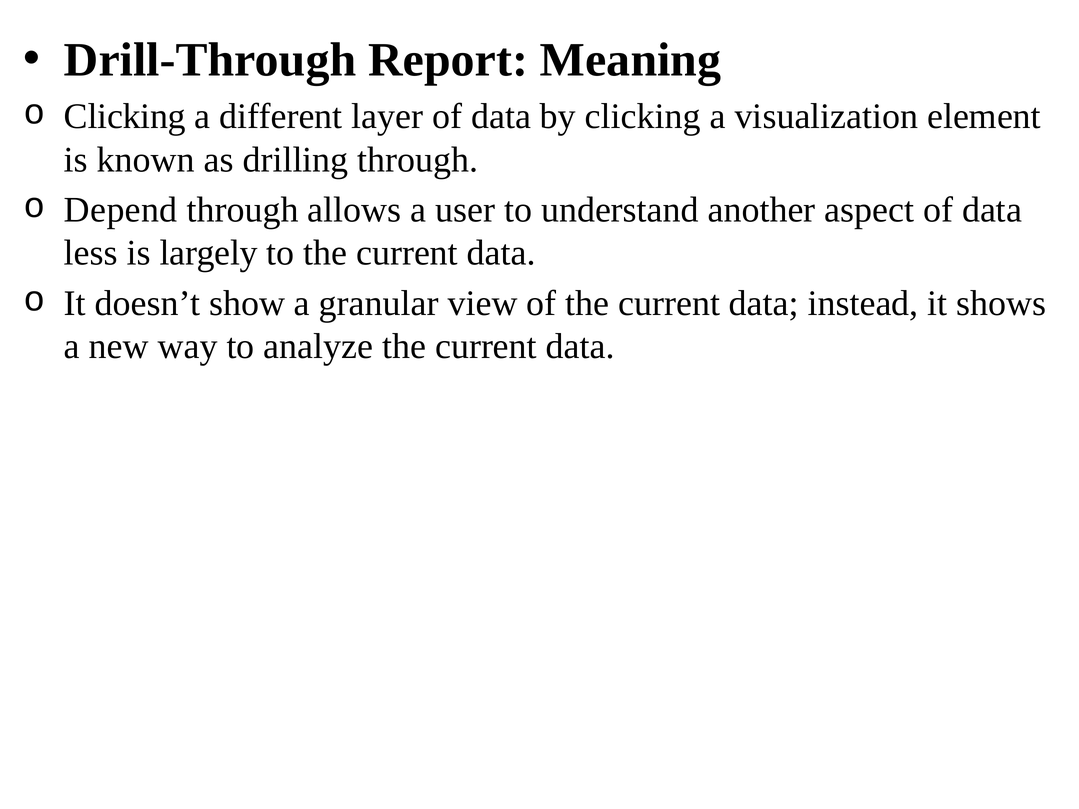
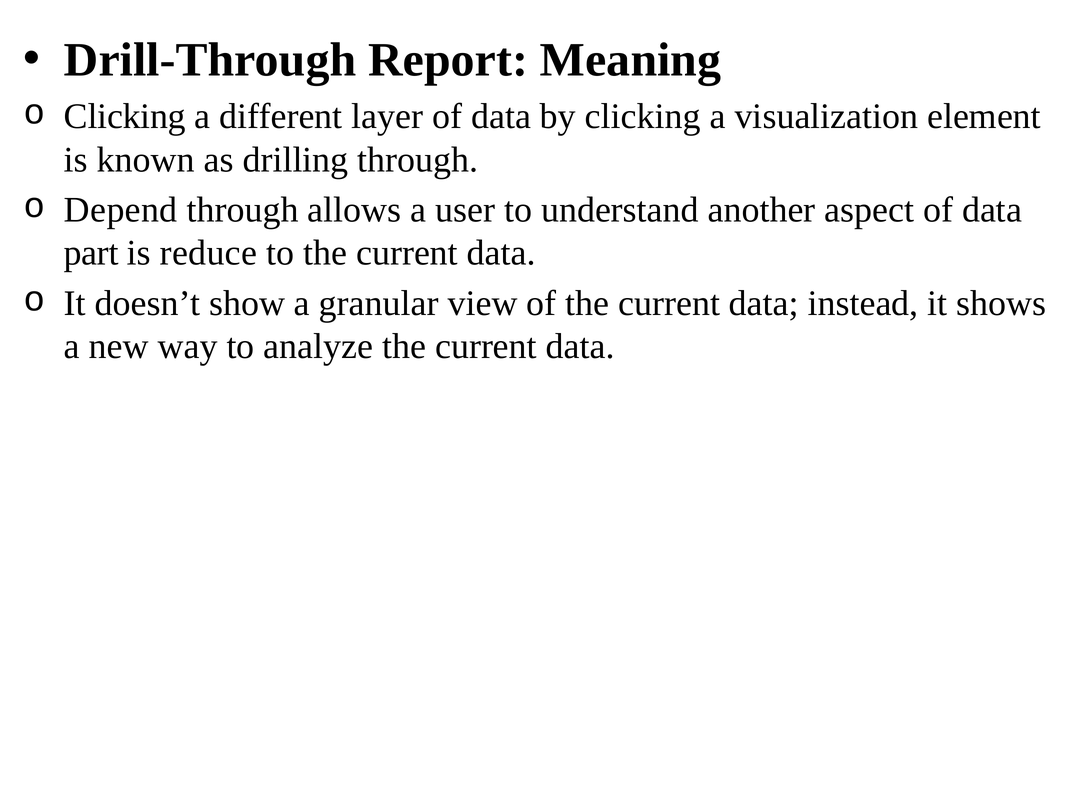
less: less -> part
largely: largely -> reduce
